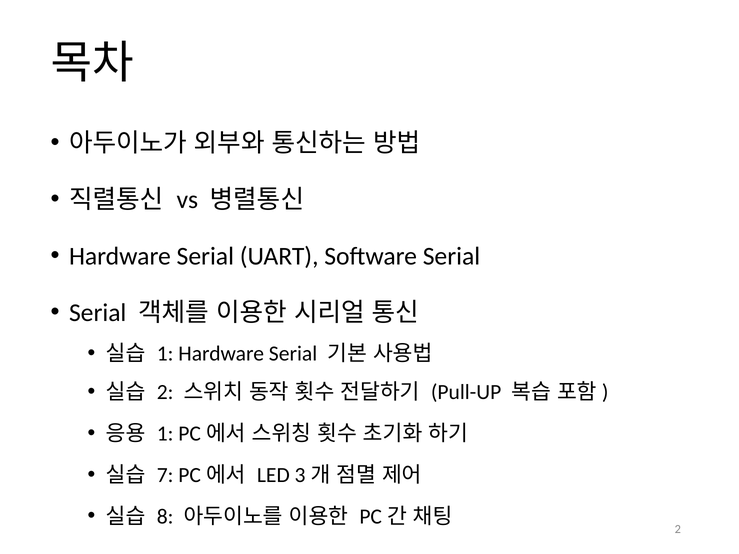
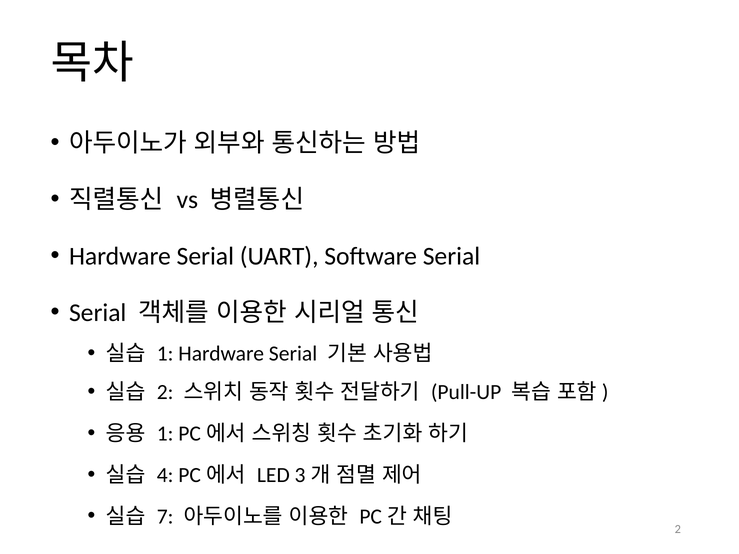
7: 7 -> 4
8: 8 -> 7
